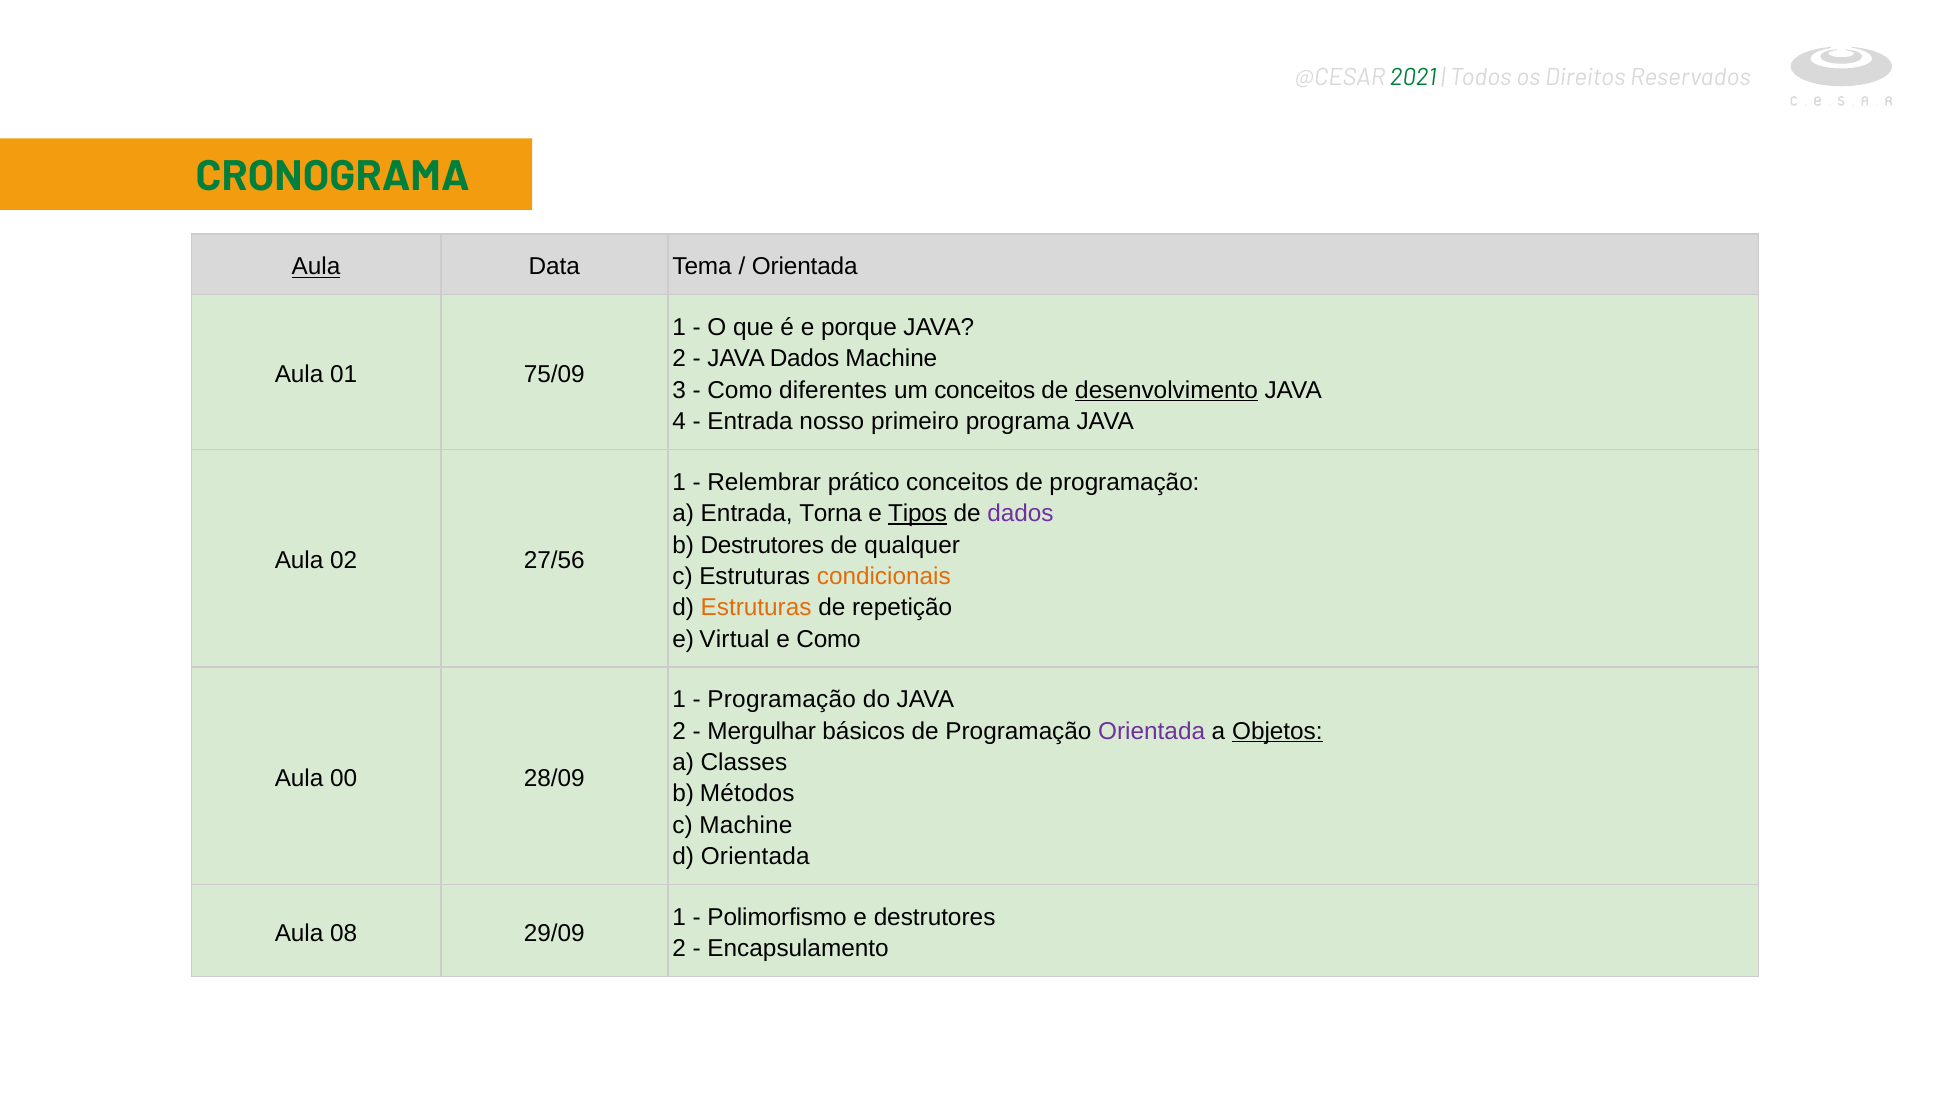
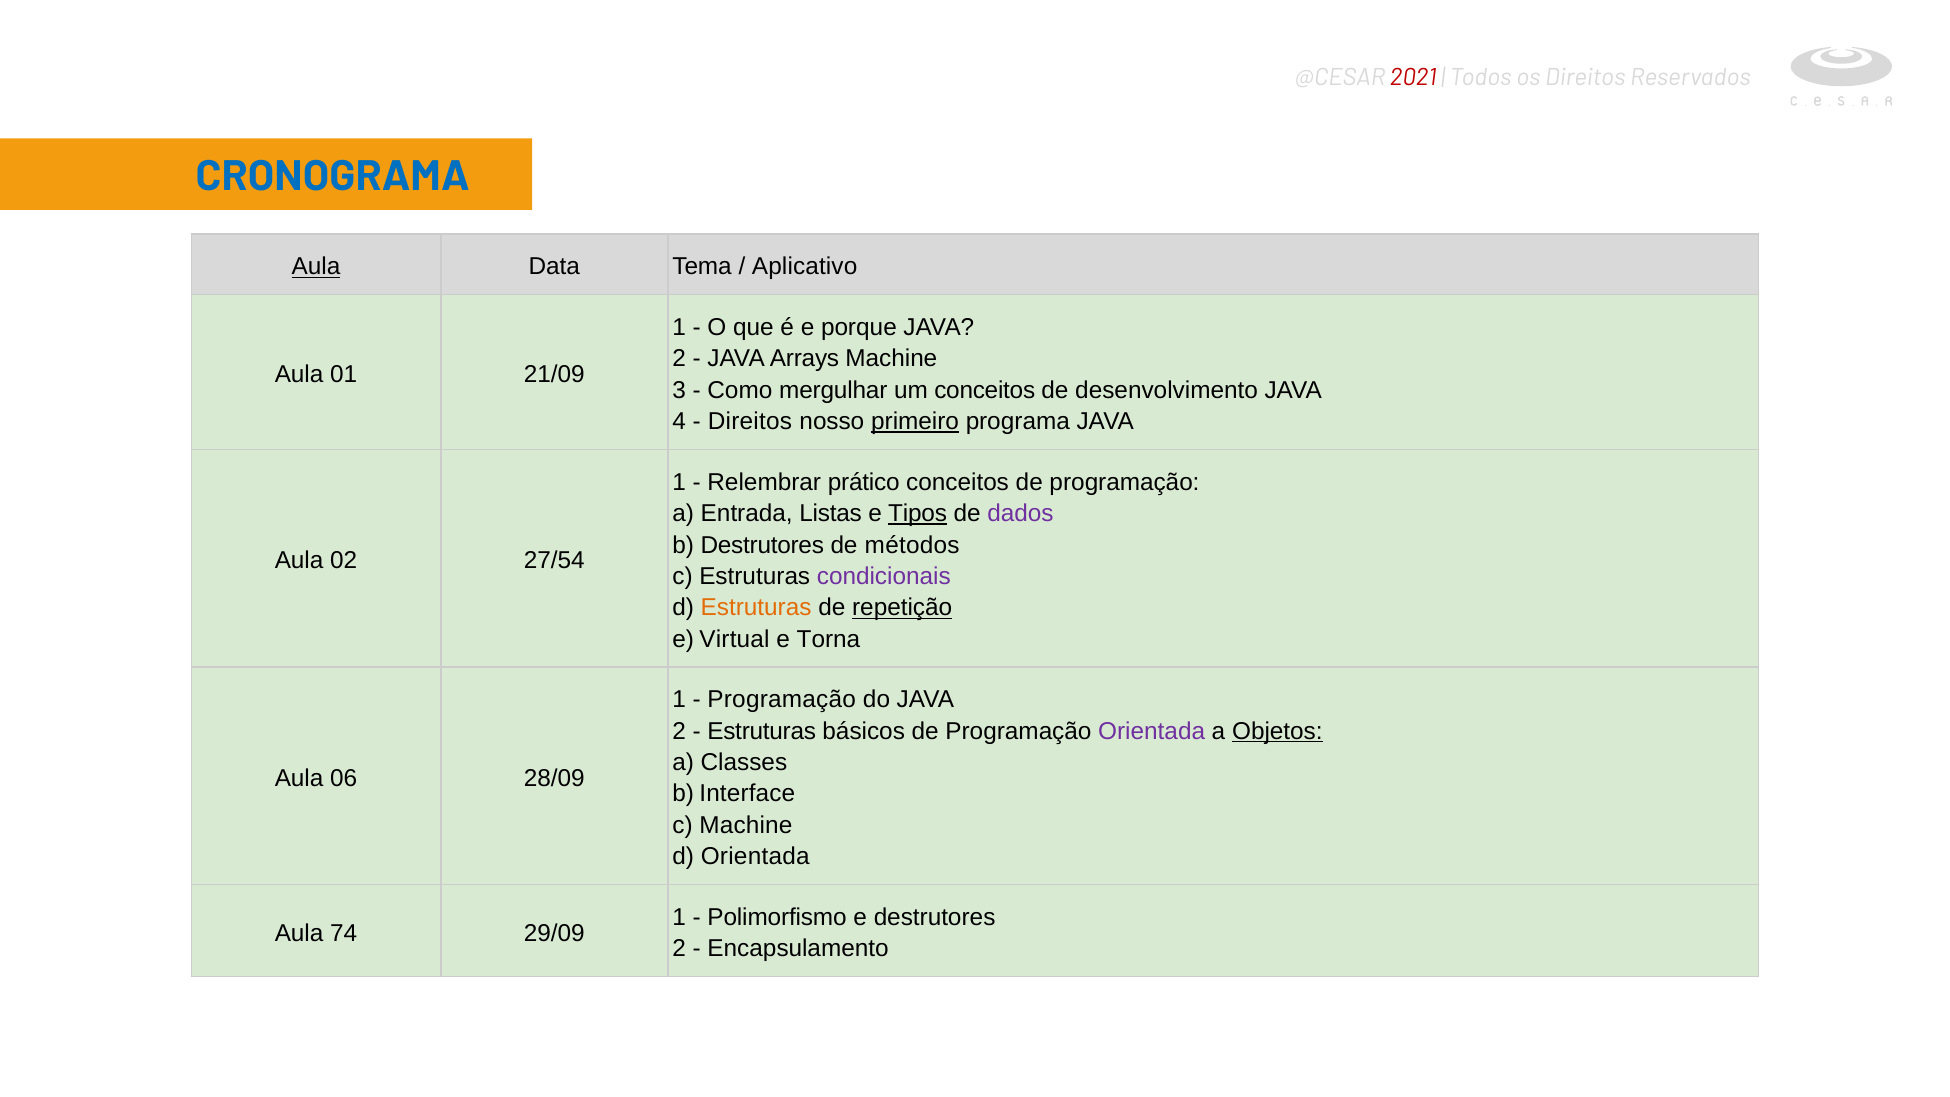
2021 colour: green -> red
CRONOGRAMA colour: green -> blue
Orientada at (805, 267): Orientada -> Aplicativo
JAVA Dados: Dados -> Arrays
75/09: 75/09 -> 21/09
diferentes: diferentes -> mergulhar
desenvolvimento underline: present -> none
Entrada at (750, 422): Entrada -> Direitos
primeiro underline: none -> present
Torna: Torna -> Listas
qualquer: qualquer -> métodos
27/56: 27/56 -> 27/54
condicionais colour: orange -> purple
repetição underline: none -> present
e Como: Como -> Torna
Mergulhar at (762, 731): Mergulhar -> Estruturas
00: 00 -> 06
Métodos: Métodos -> Interface
08: 08 -> 74
